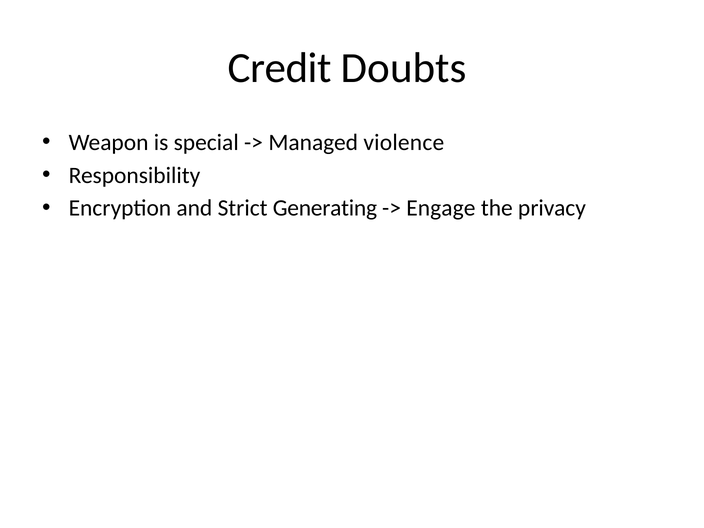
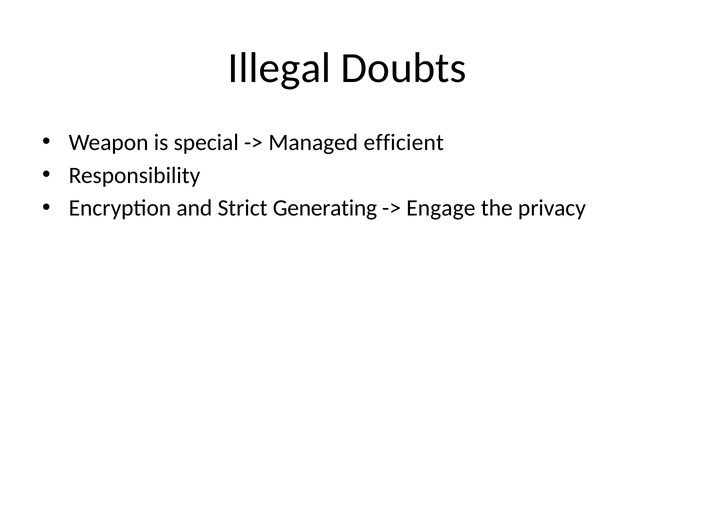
Credit: Credit -> Illegal
violence: violence -> efficient
